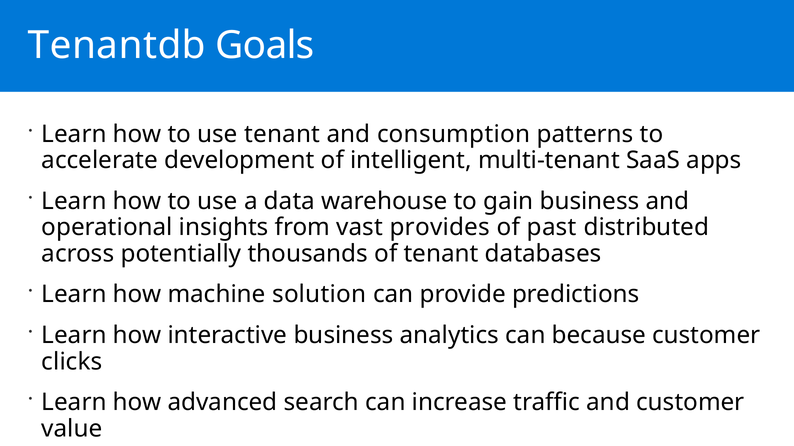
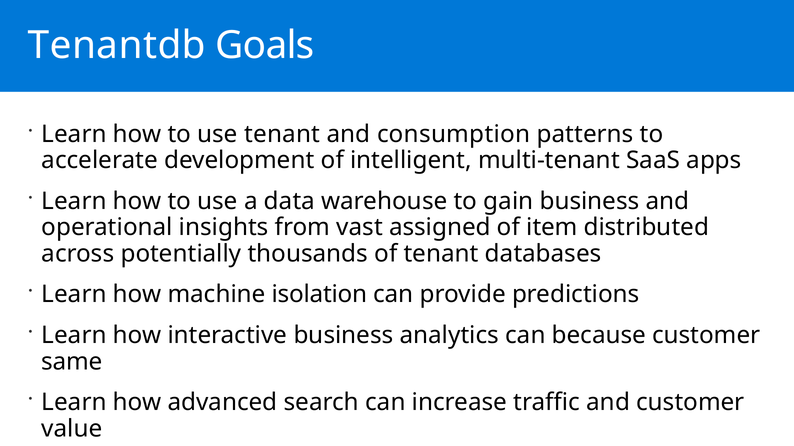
provides: provides -> assigned
past: past -> item
solution: solution -> isolation
clicks: clicks -> same
